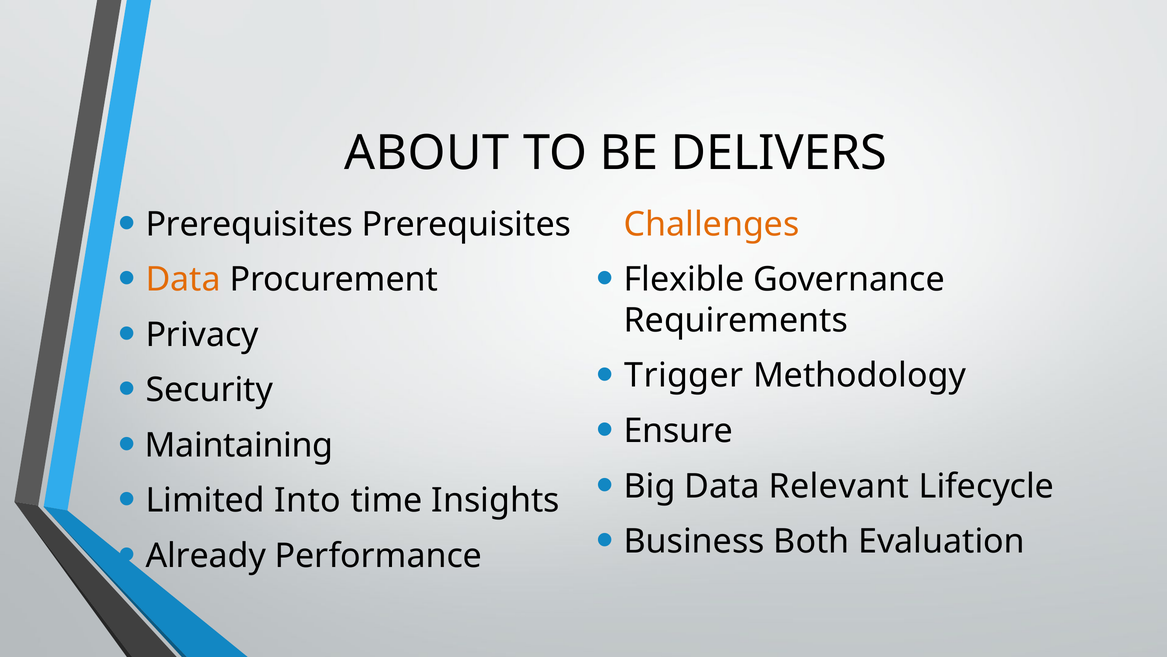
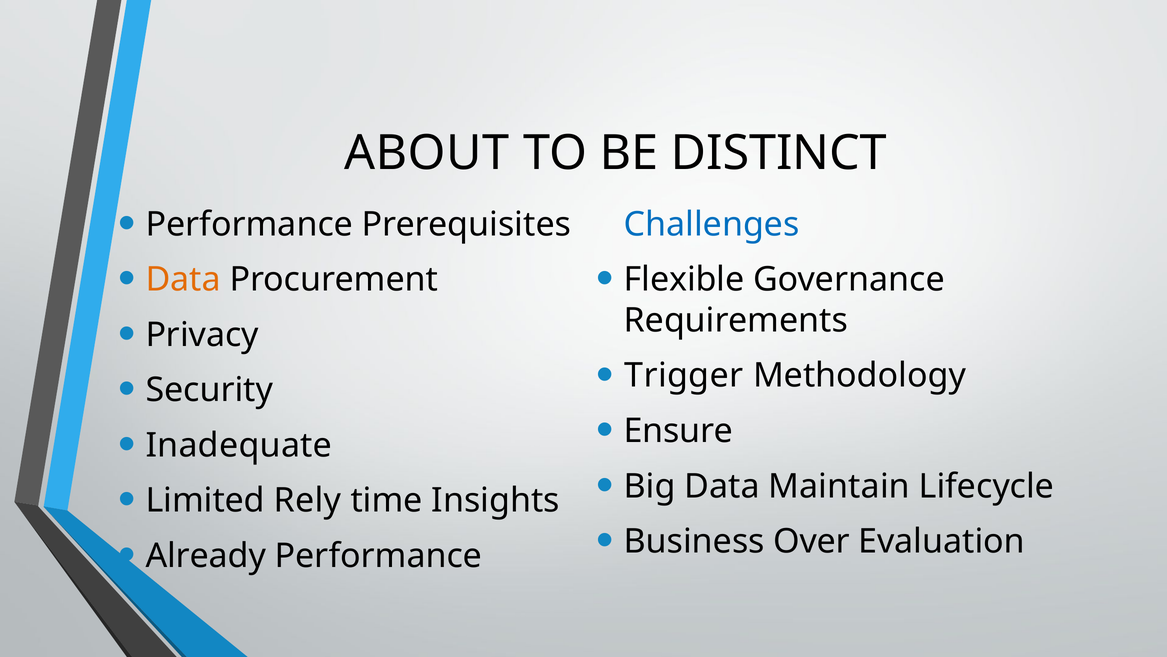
DELIVERS: DELIVERS -> DISTINCT
Prerequisites at (249, 224): Prerequisites -> Performance
Challenges colour: orange -> blue
Maintaining: Maintaining -> Inadequate
Relevant: Relevant -> Maintain
Into: Into -> Rely
Both: Both -> Over
